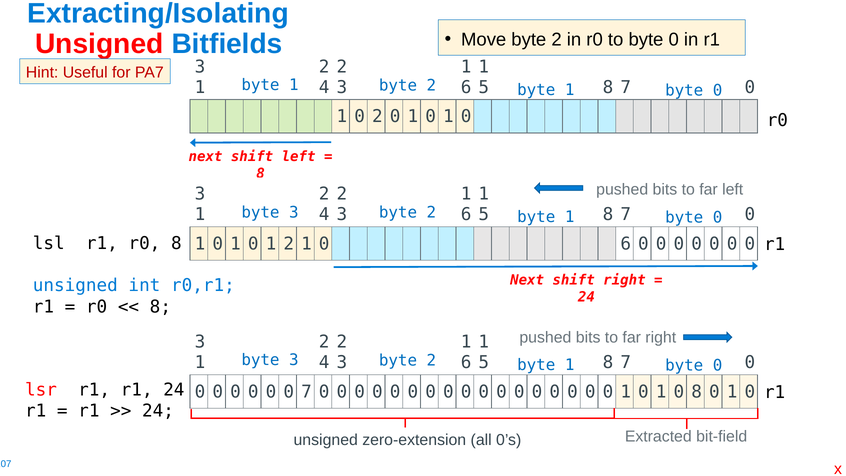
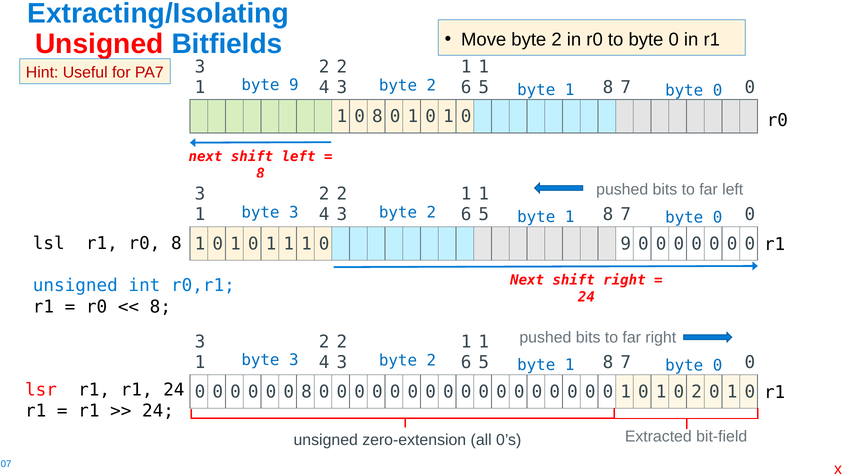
1 at (294, 85): 1 -> 9
1 0 2: 2 -> 8
0 1 2: 2 -> 1
0 6: 6 -> 9
0 0 7: 7 -> 8
0 8: 8 -> 2
